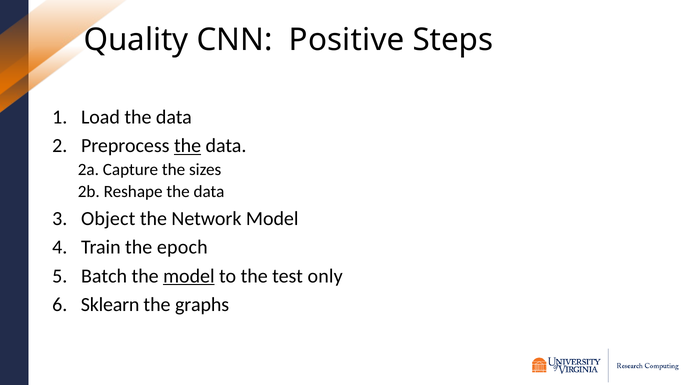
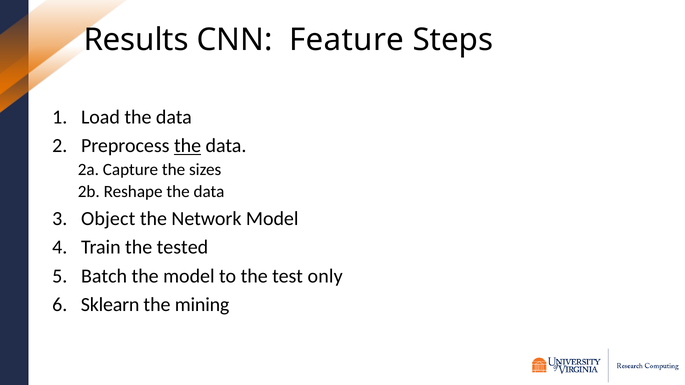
Quality: Quality -> Results
Positive: Positive -> Feature
epoch: epoch -> tested
model at (189, 276) underline: present -> none
graphs: graphs -> mining
